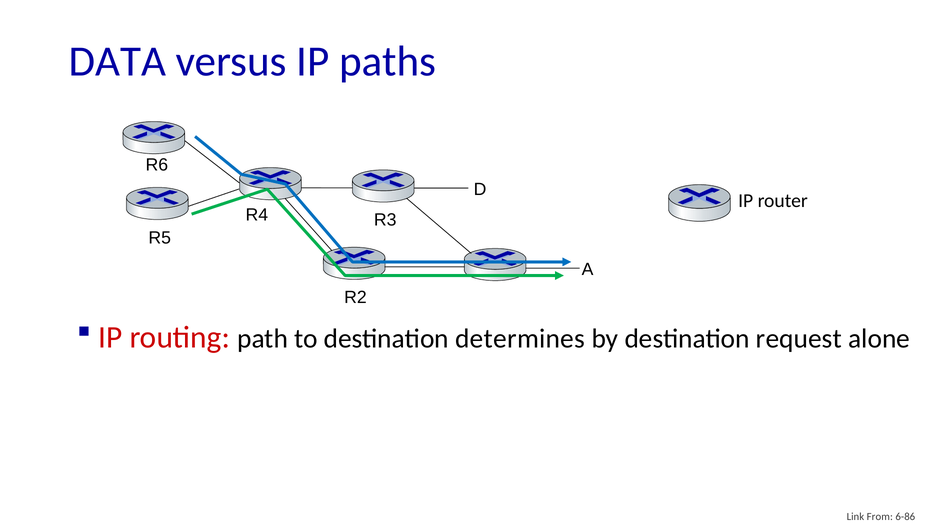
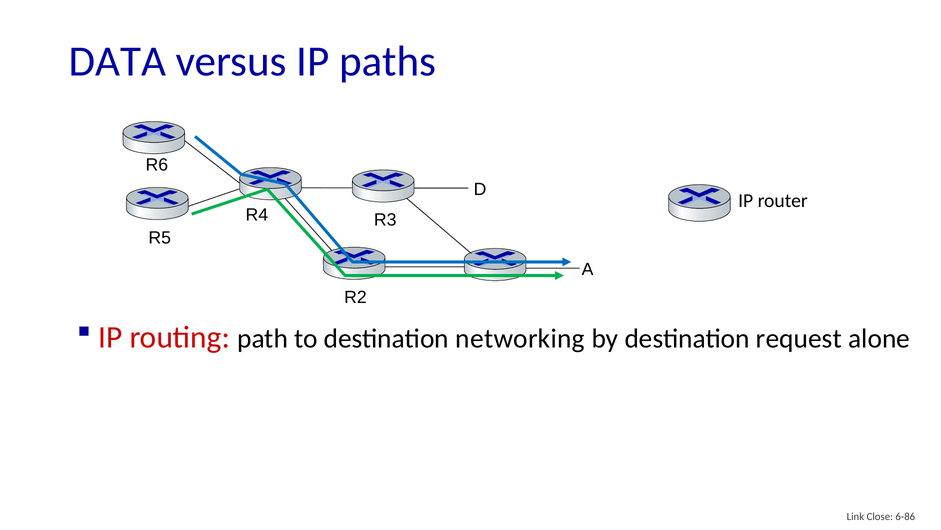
determines: determines -> networking
From: From -> Close
